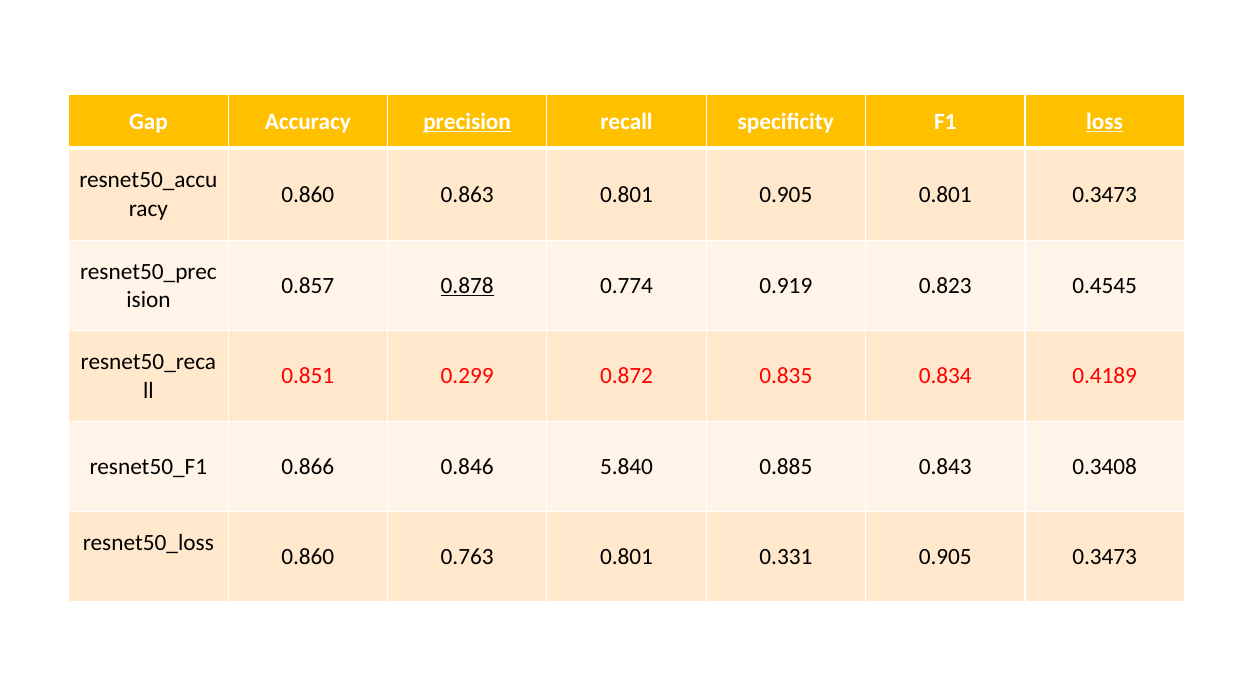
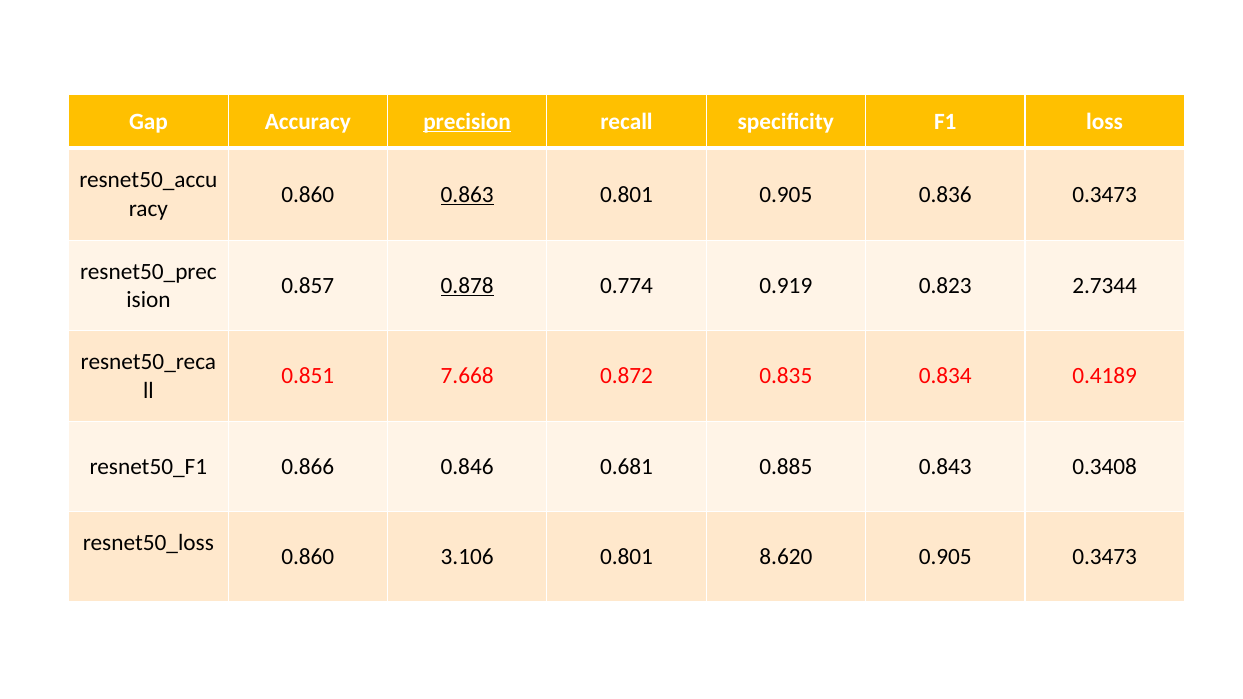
loss underline: present -> none
0.863 underline: none -> present
0.905 0.801: 0.801 -> 0.836
0.4545: 0.4545 -> 2.7344
0.299: 0.299 -> 7.668
5.840: 5.840 -> 0.681
0.763: 0.763 -> 3.106
0.331: 0.331 -> 8.620
